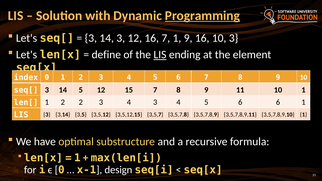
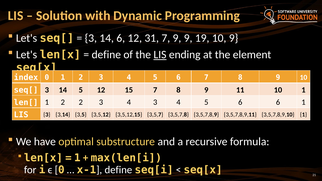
Programming underline: present -> none
14 3: 3 -> 6
12 16: 16 -> 31
7 1: 1 -> 9
9 16: 16 -> 19
10 3: 3 -> 9
x-1 design: design -> define
